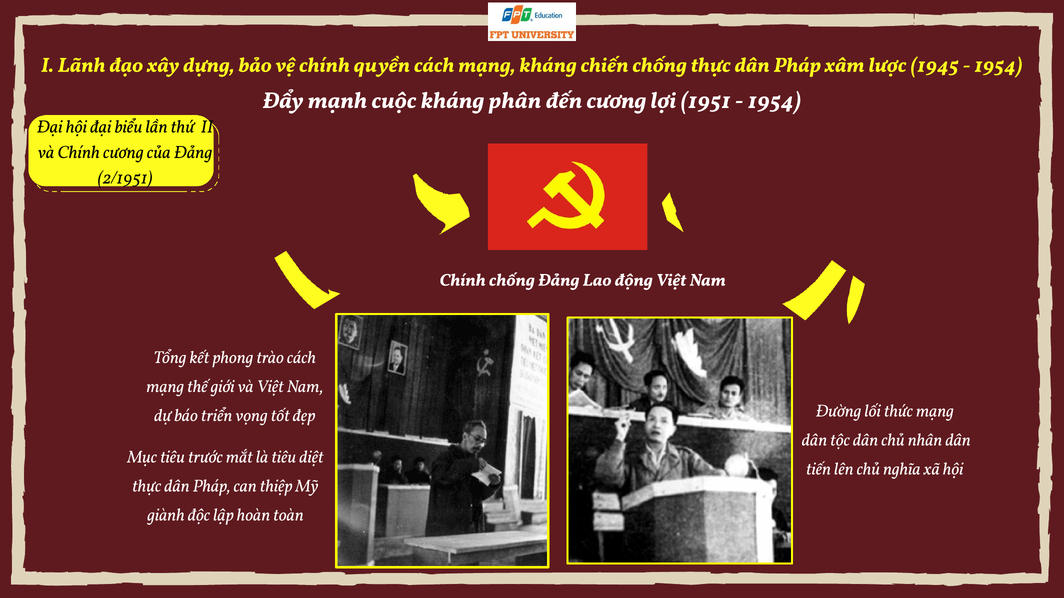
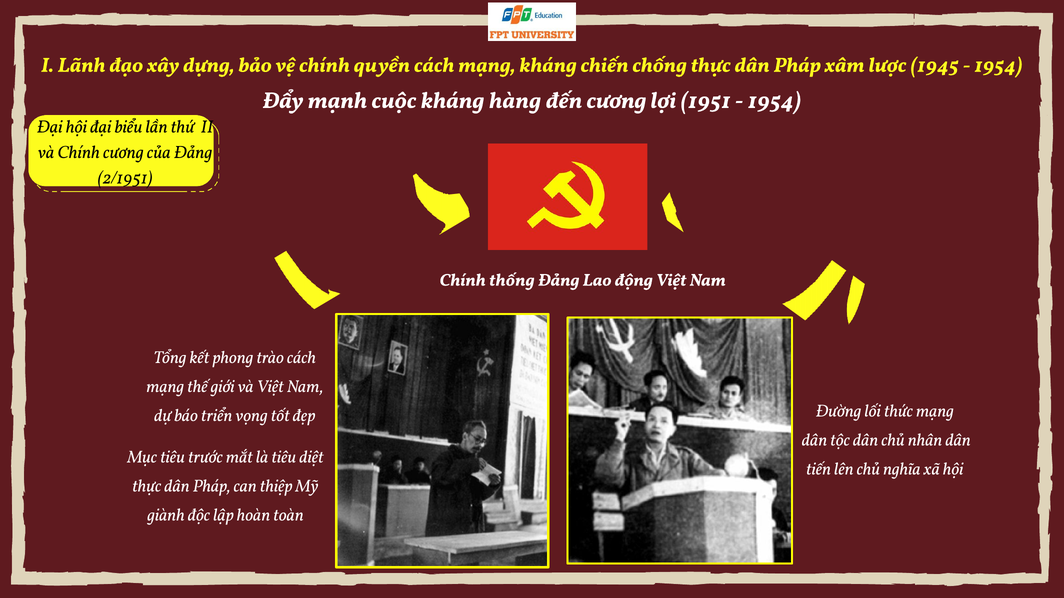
phân: phân -> hàng
Chính chống: chống -> thống
